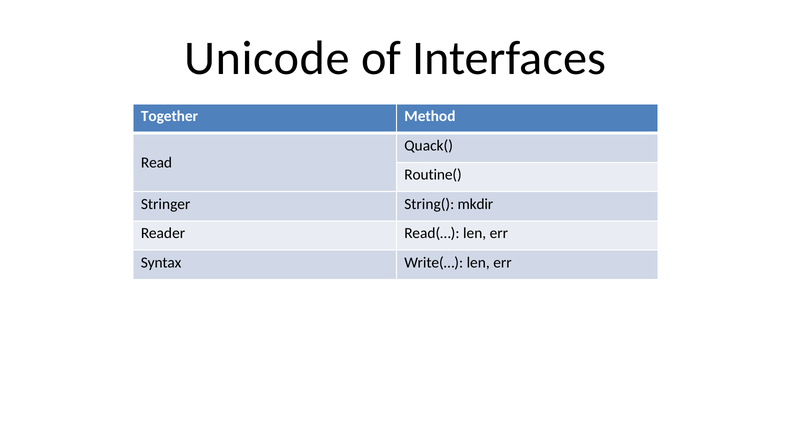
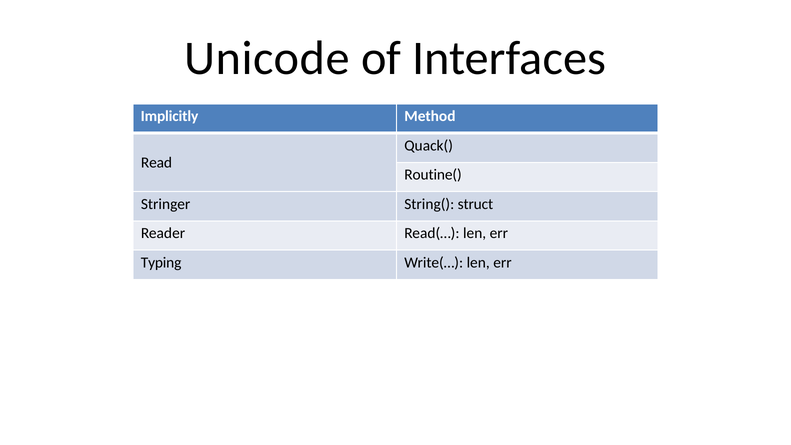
Together: Together -> Implicitly
mkdir: mkdir -> struct
Syntax: Syntax -> Typing
